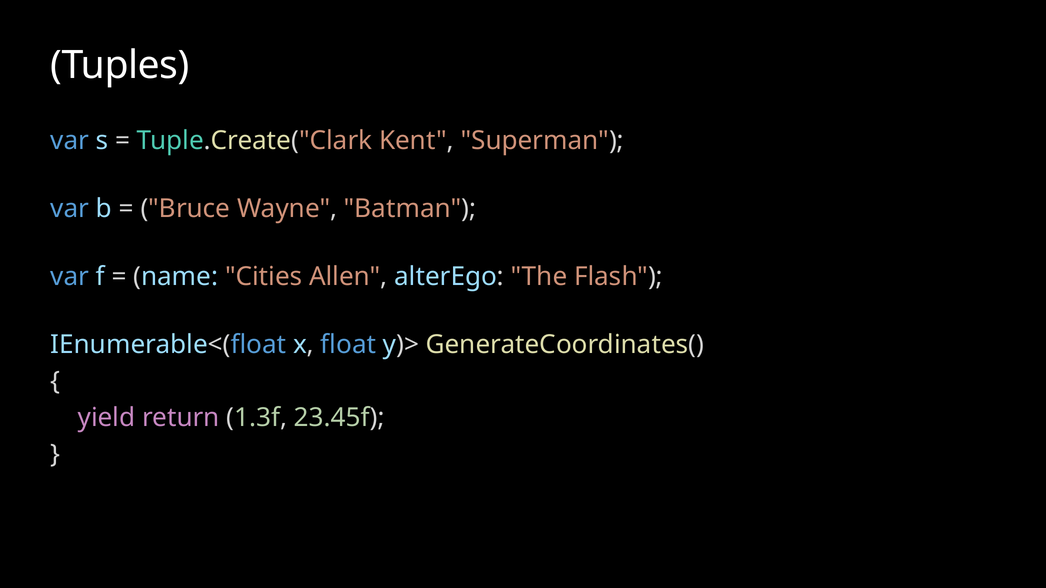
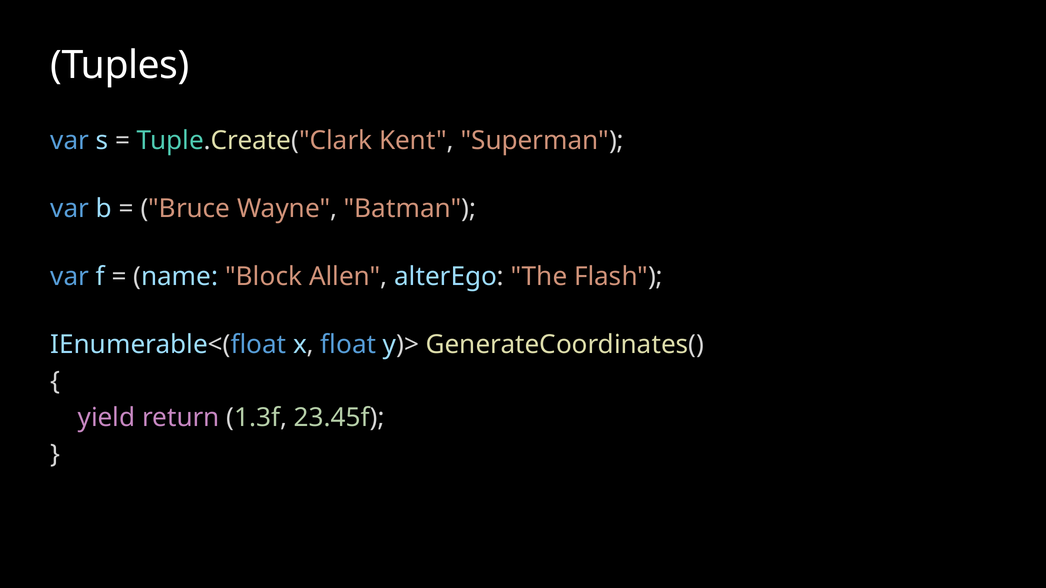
Cities: Cities -> Block
